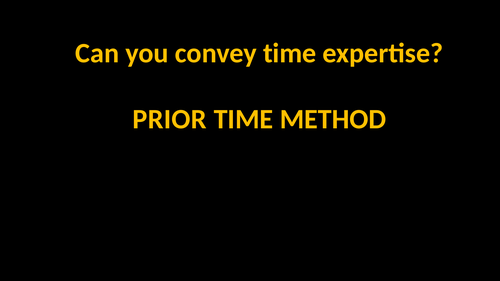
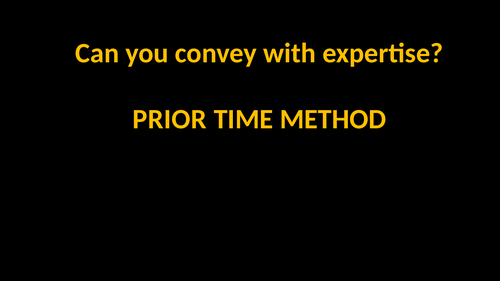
convey time: time -> with
